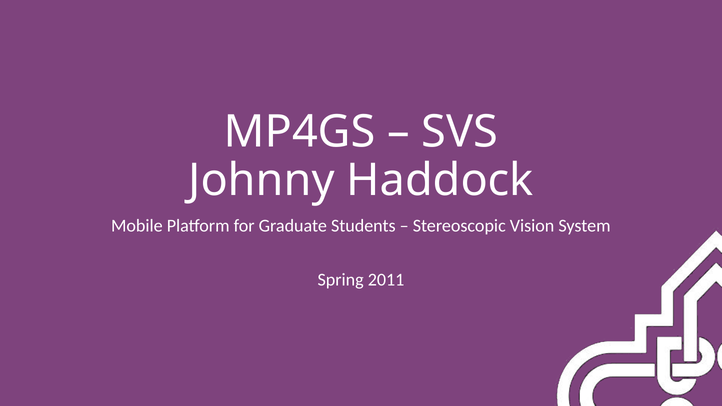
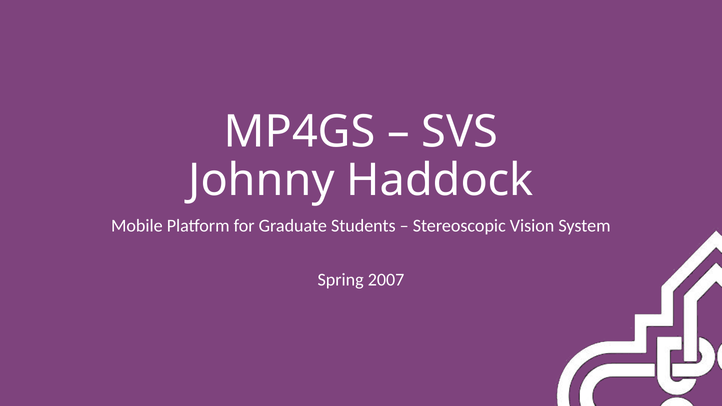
2011: 2011 -> 2007
